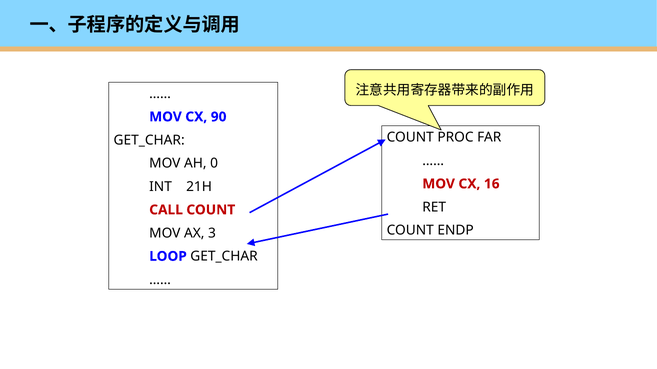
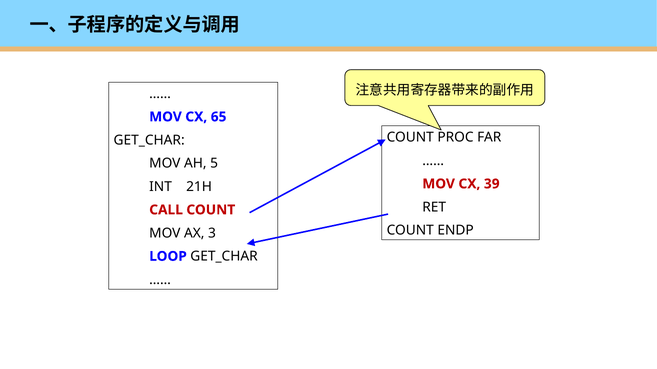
90: 90 -> 65
0: 0 -> 5
16: 16 -> 39
